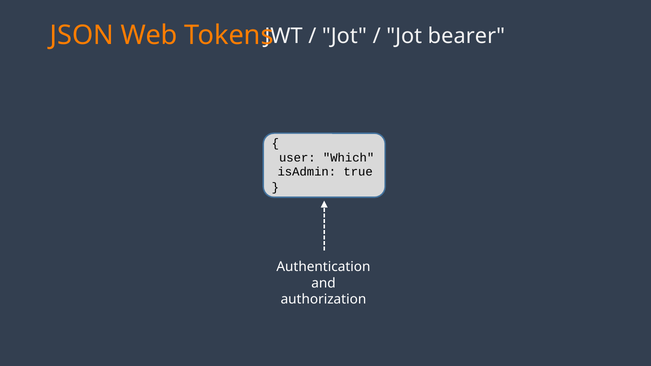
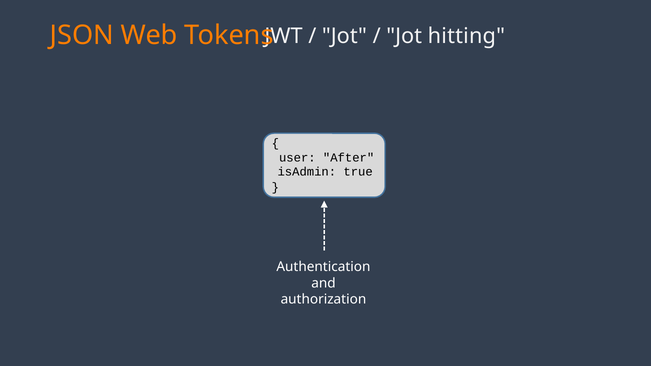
bearer: bearer -> hitting
user Which: Which -> After
